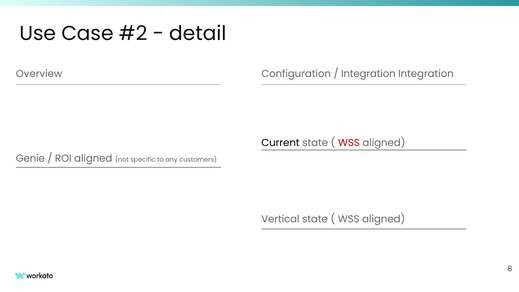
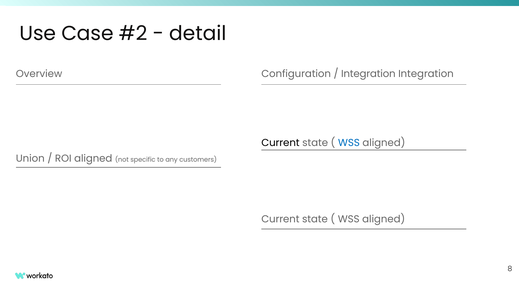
WSS at (349, 143) colour: red -> blue
Genie: Genie -> Union
Vertical at (280, 219): Vertical -> Current
